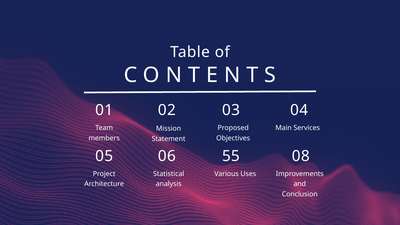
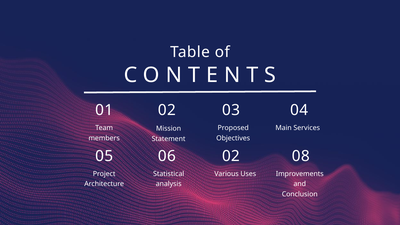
06 55: 55 -> 02
